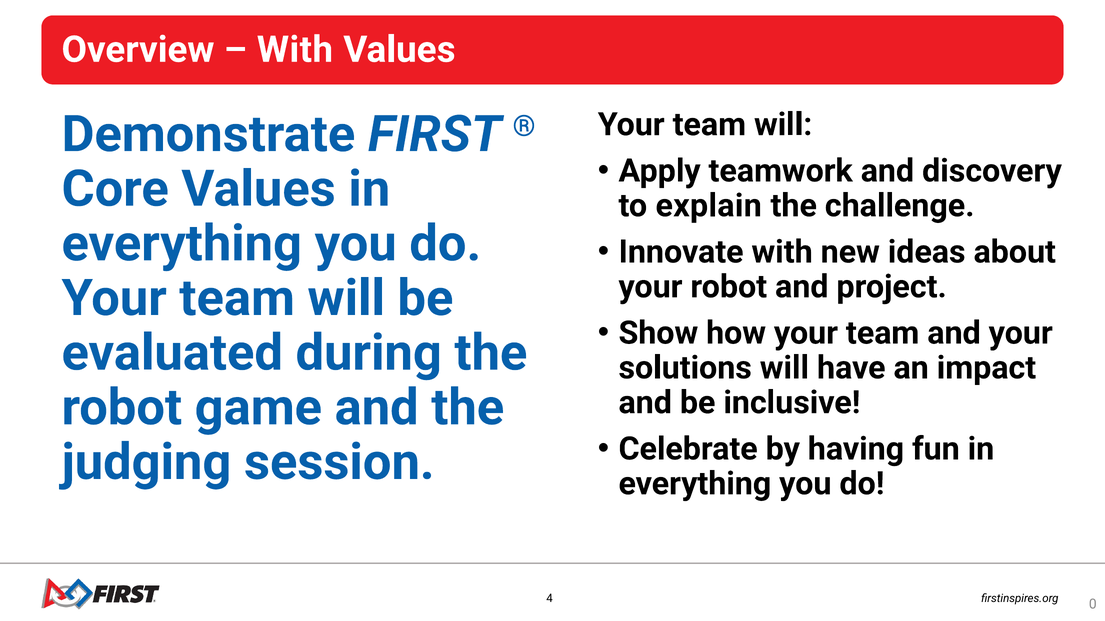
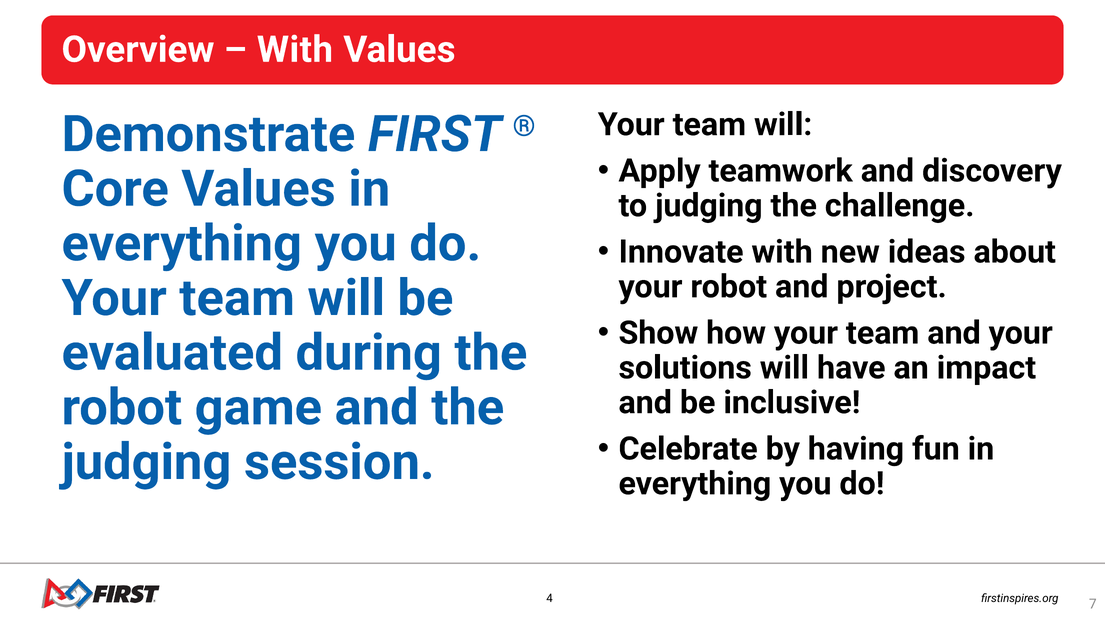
to explain: explain -> judging
0: 0 -> 7
